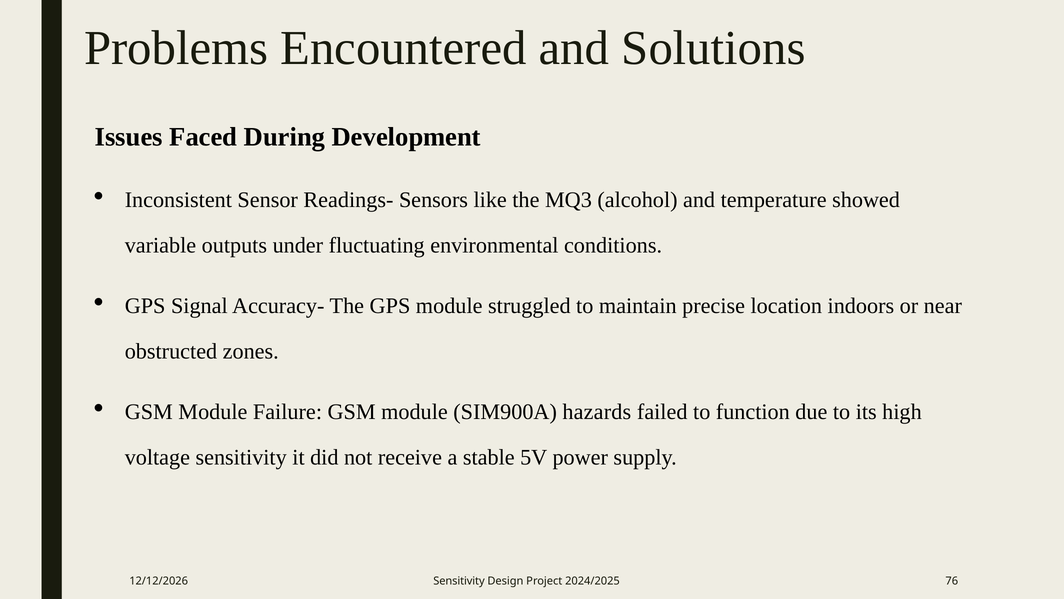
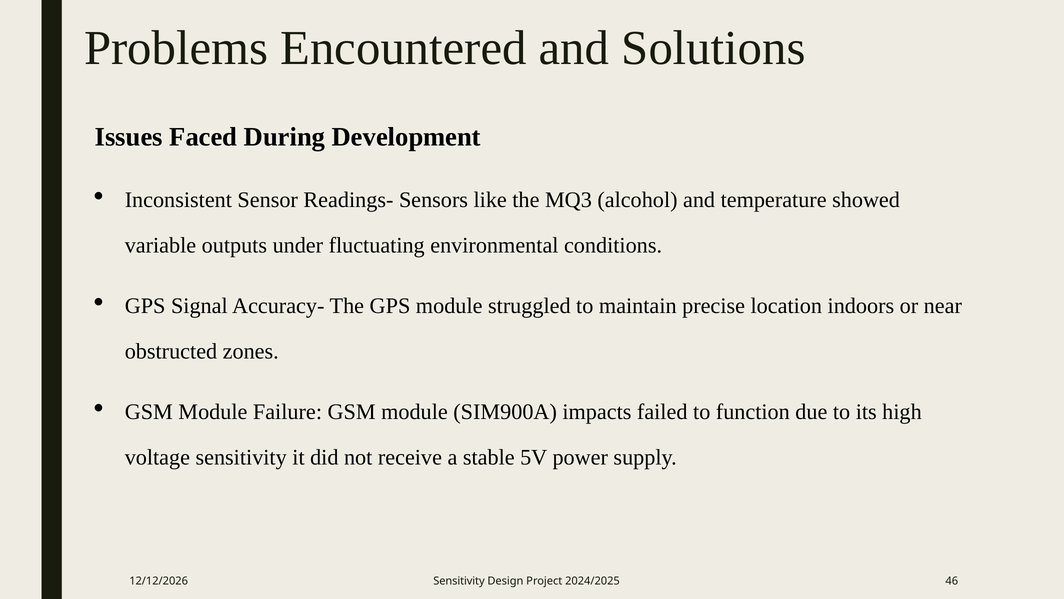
hazards: hazards -> impacts
76: 76 -> 46
